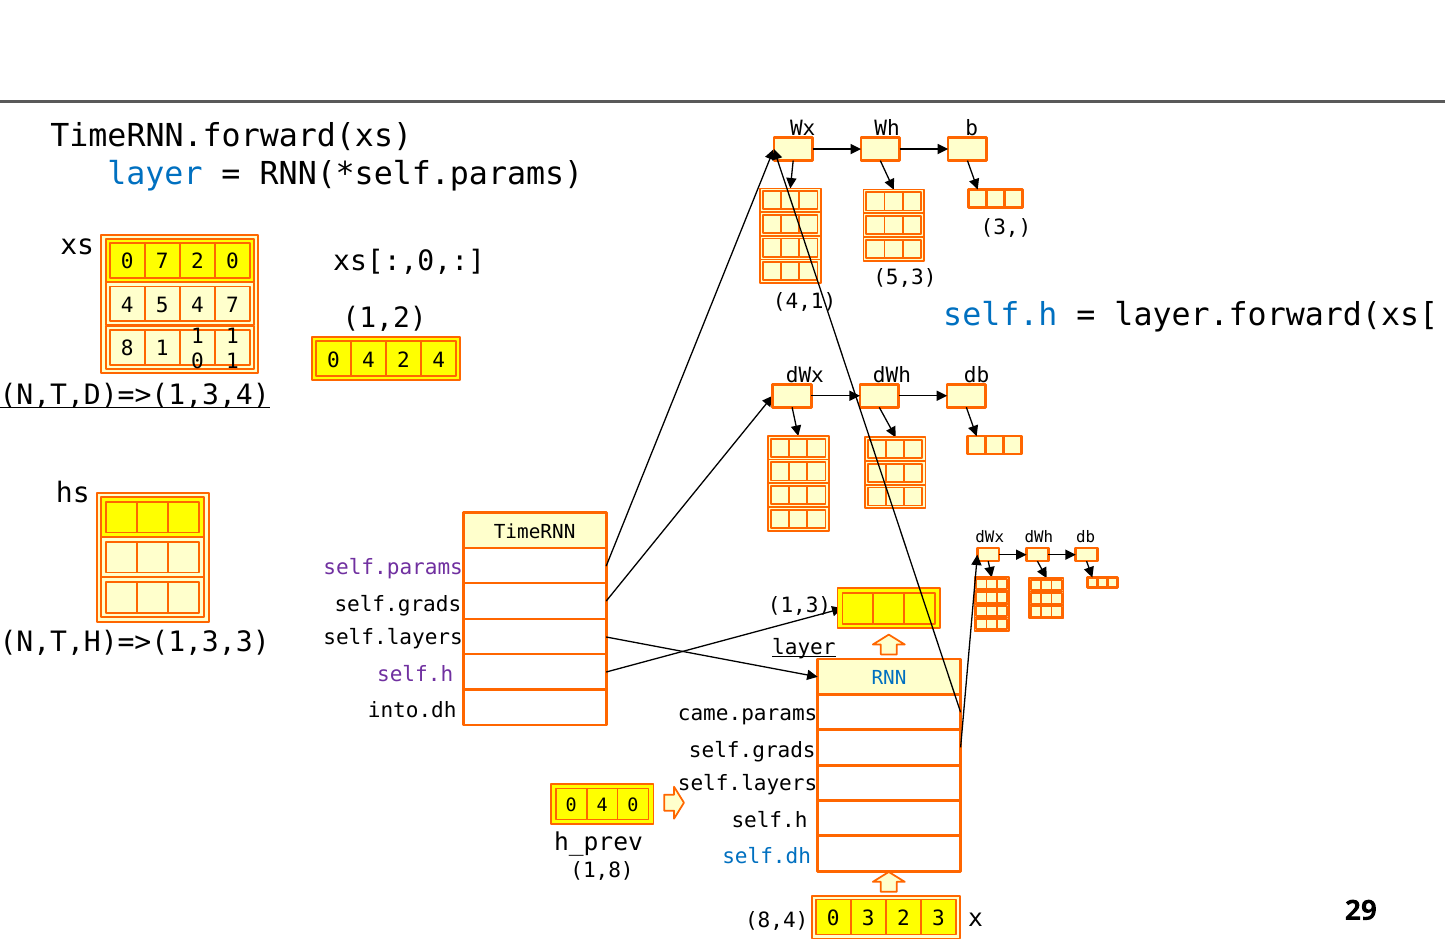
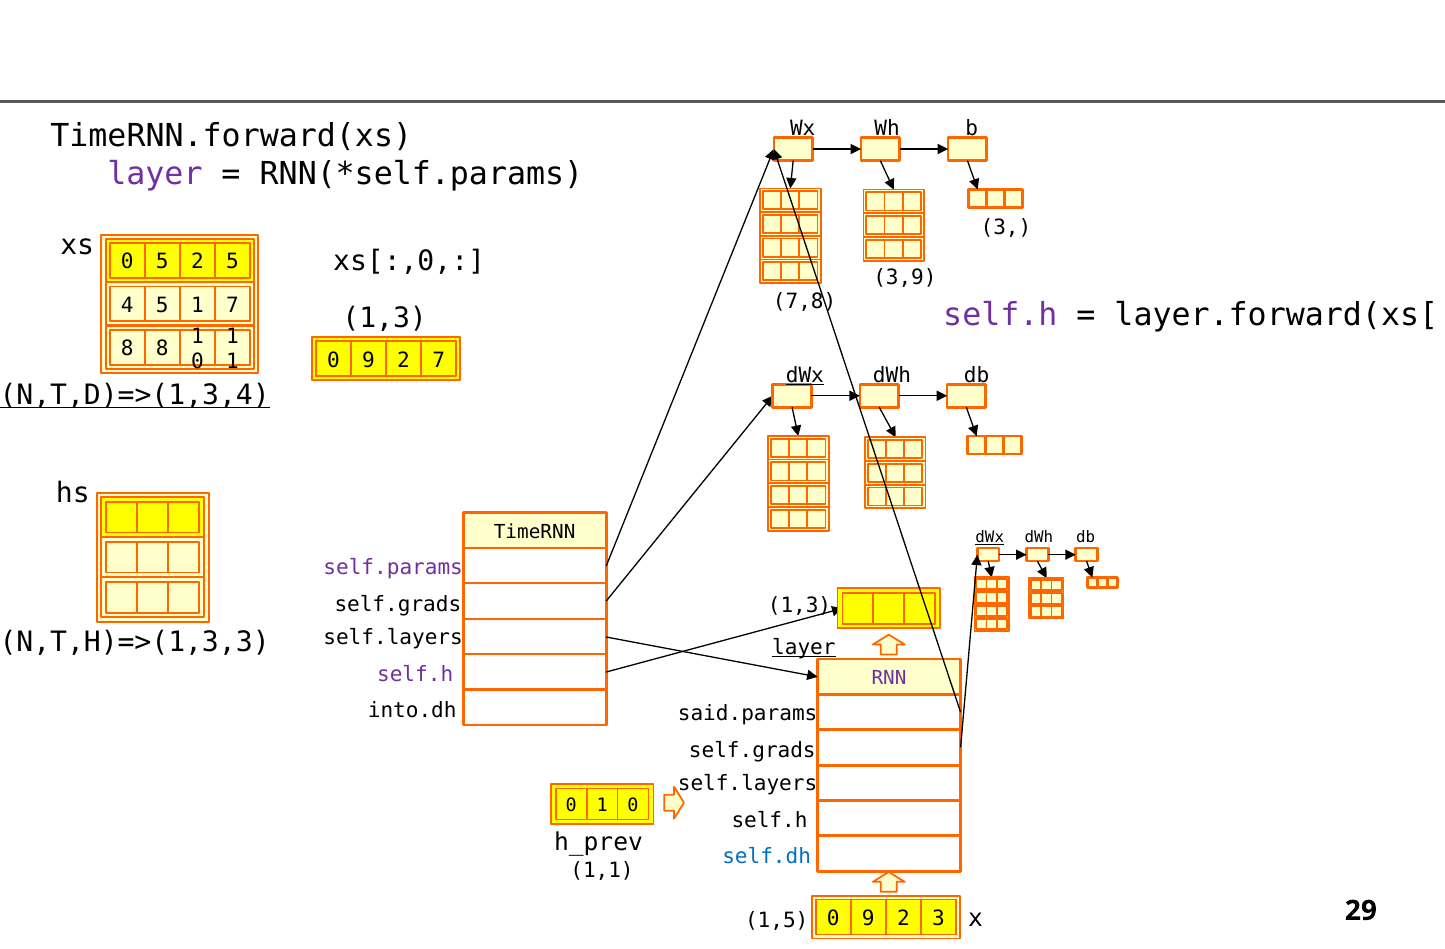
layer at (155, 174) colour: blue -> purple
0 7: 7 -> 5
2 0: 0 -> 5
5,3: 5,3 -> 3,9
4,1: 4,1 -> 7,8
5 4: 4 -> 1
self.h at (1000, 315) colour: blue -> purple
1,2 at (385, 318): 1,2 -> 1,3
8 1: 1 -> 8
4 at (369, 360): 4 -> 9
2 4: 4 -> 7
dWx at (805, 375) underline: none -> present
dWx at (990, 537) underline: none -> present
RNN colour: blue -> purple
came.params: came.params -> said.params
4 at (602, 805): 4 -> 1
1,8: 1,8 -> 1,1
3 at (868, 919): 3 -> 9
8,4: 8,4 -> 1,5
